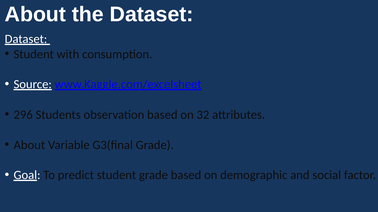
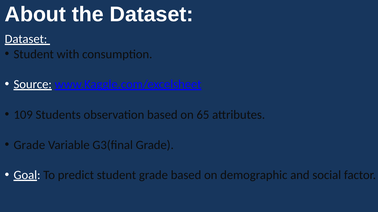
296: 296 -> 109
32: 32 -> 65
About at (29, 145): About -> Grade
